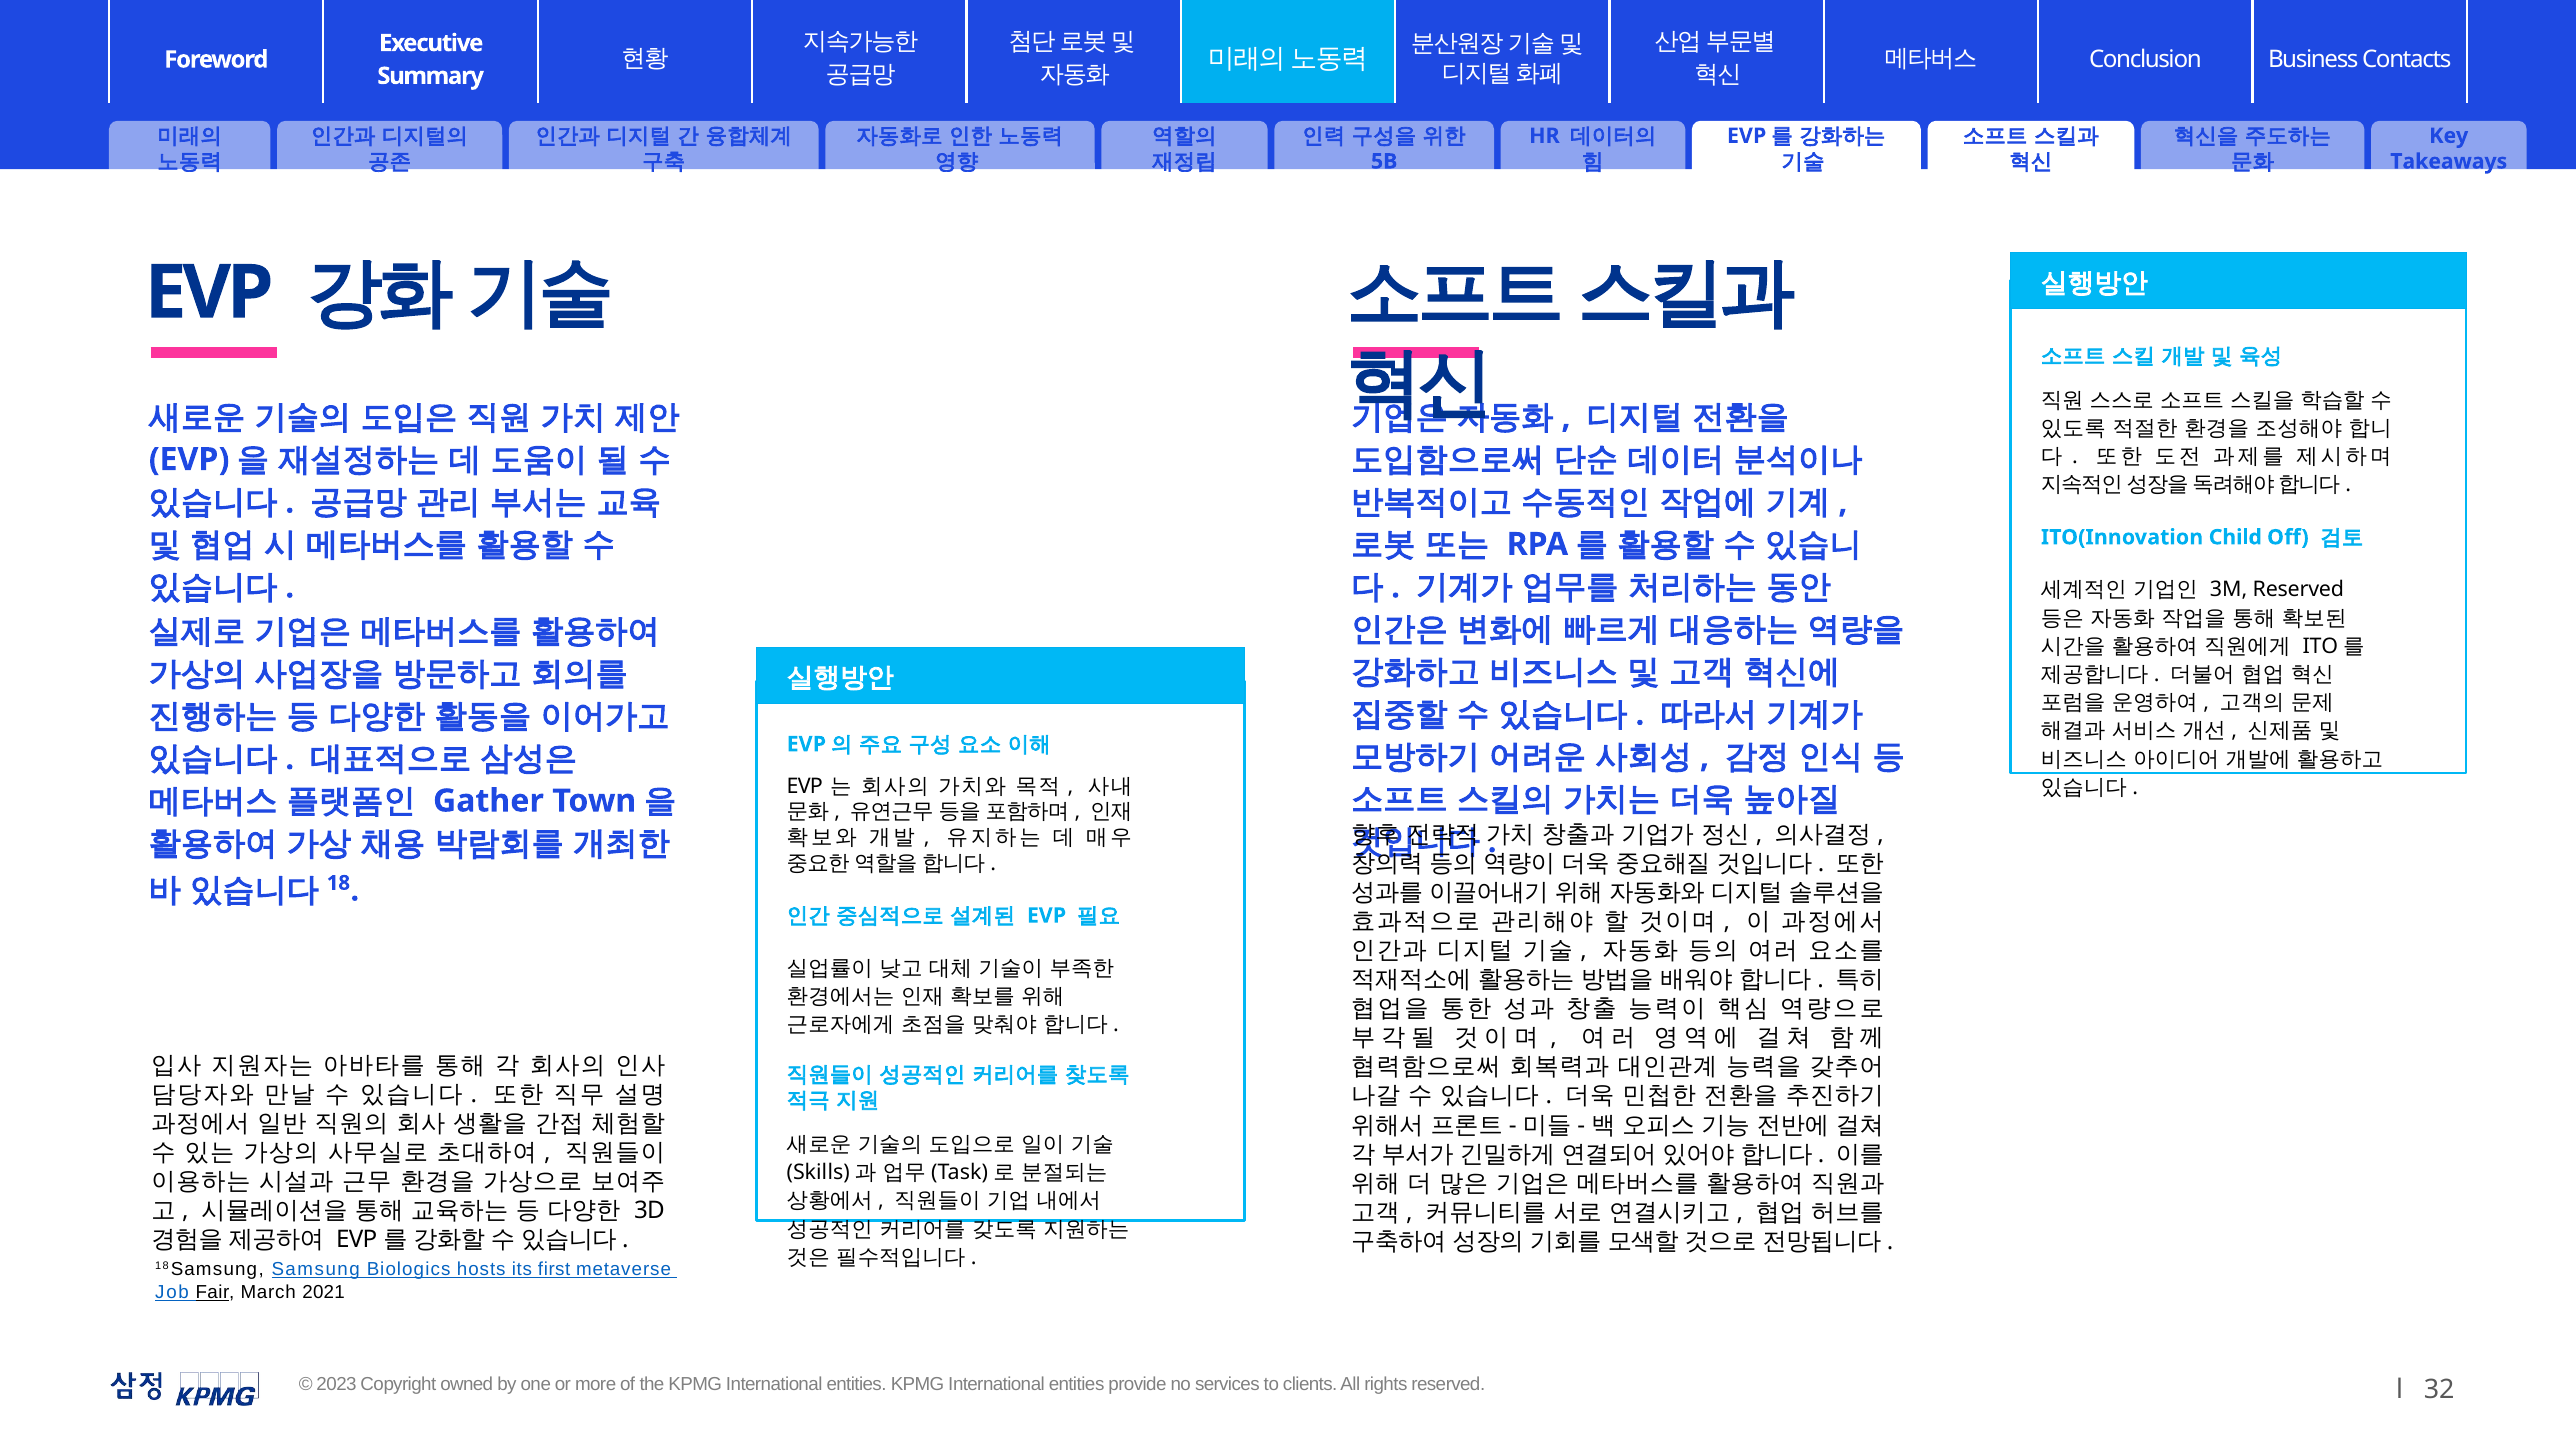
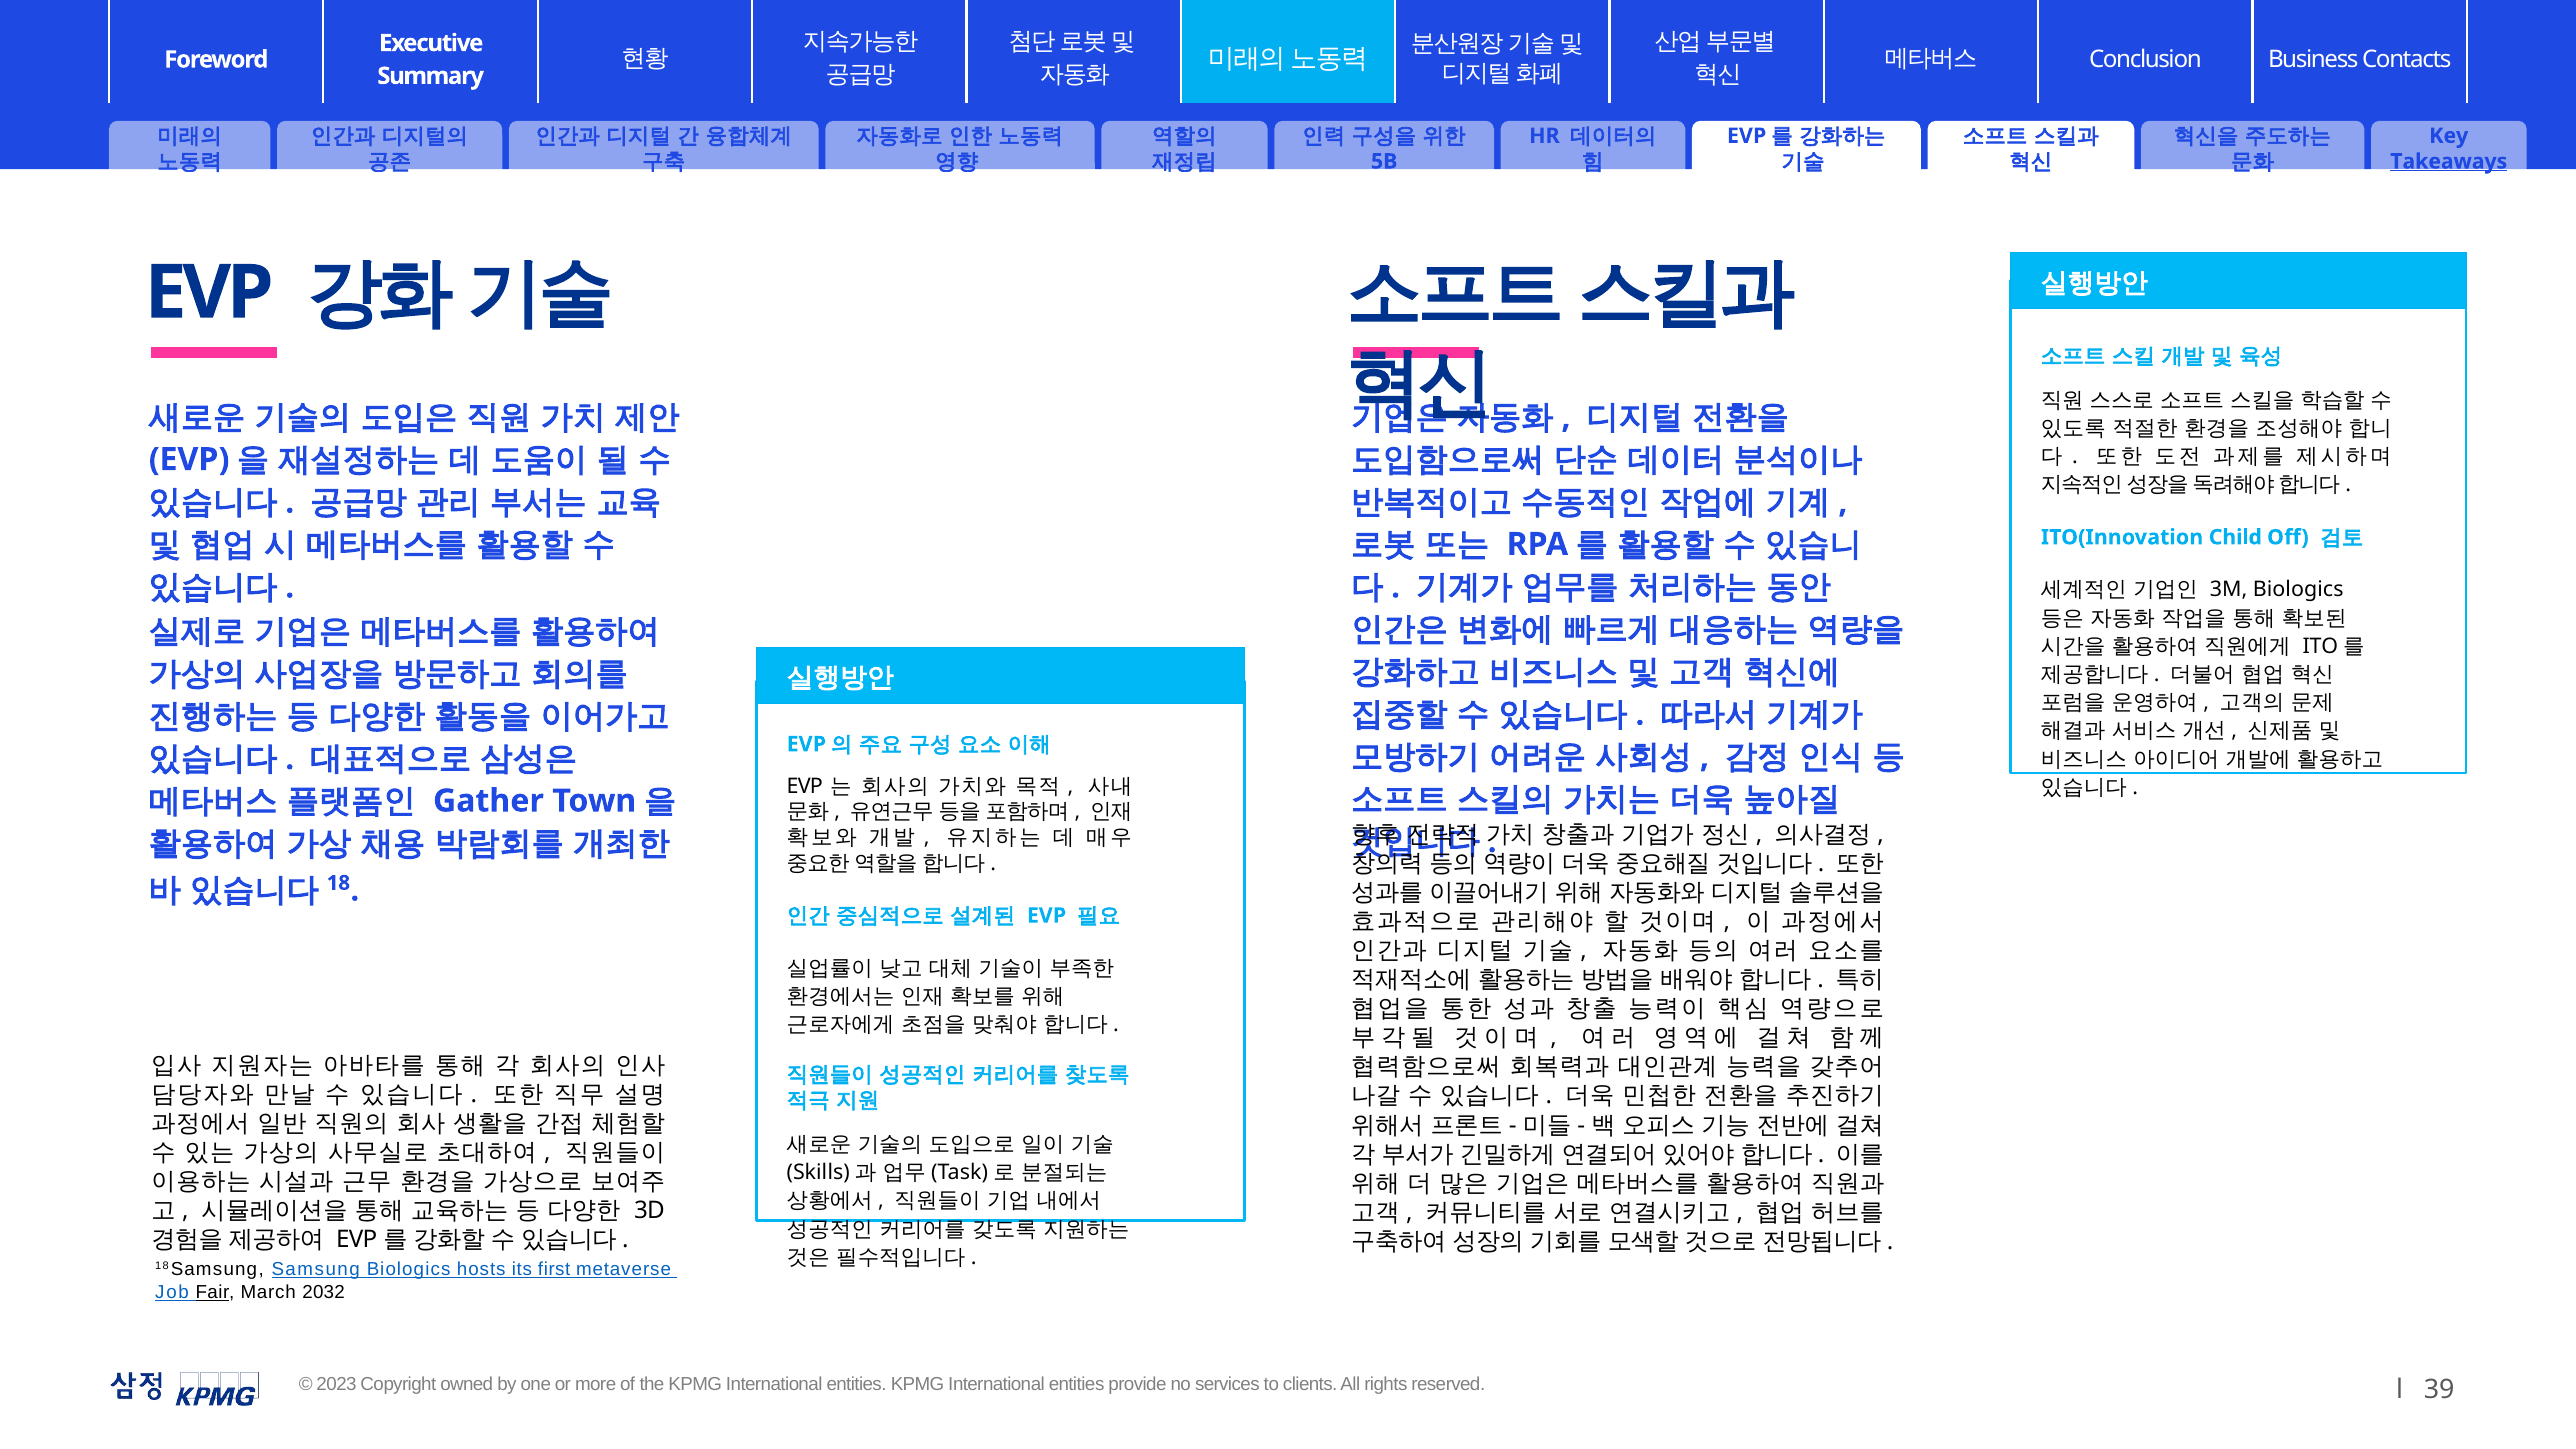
Takeaways underline: none -> present
3M Reserved: Reserved -> Biologics
2021: 2021 -> 2032
32: 32 -> 39
